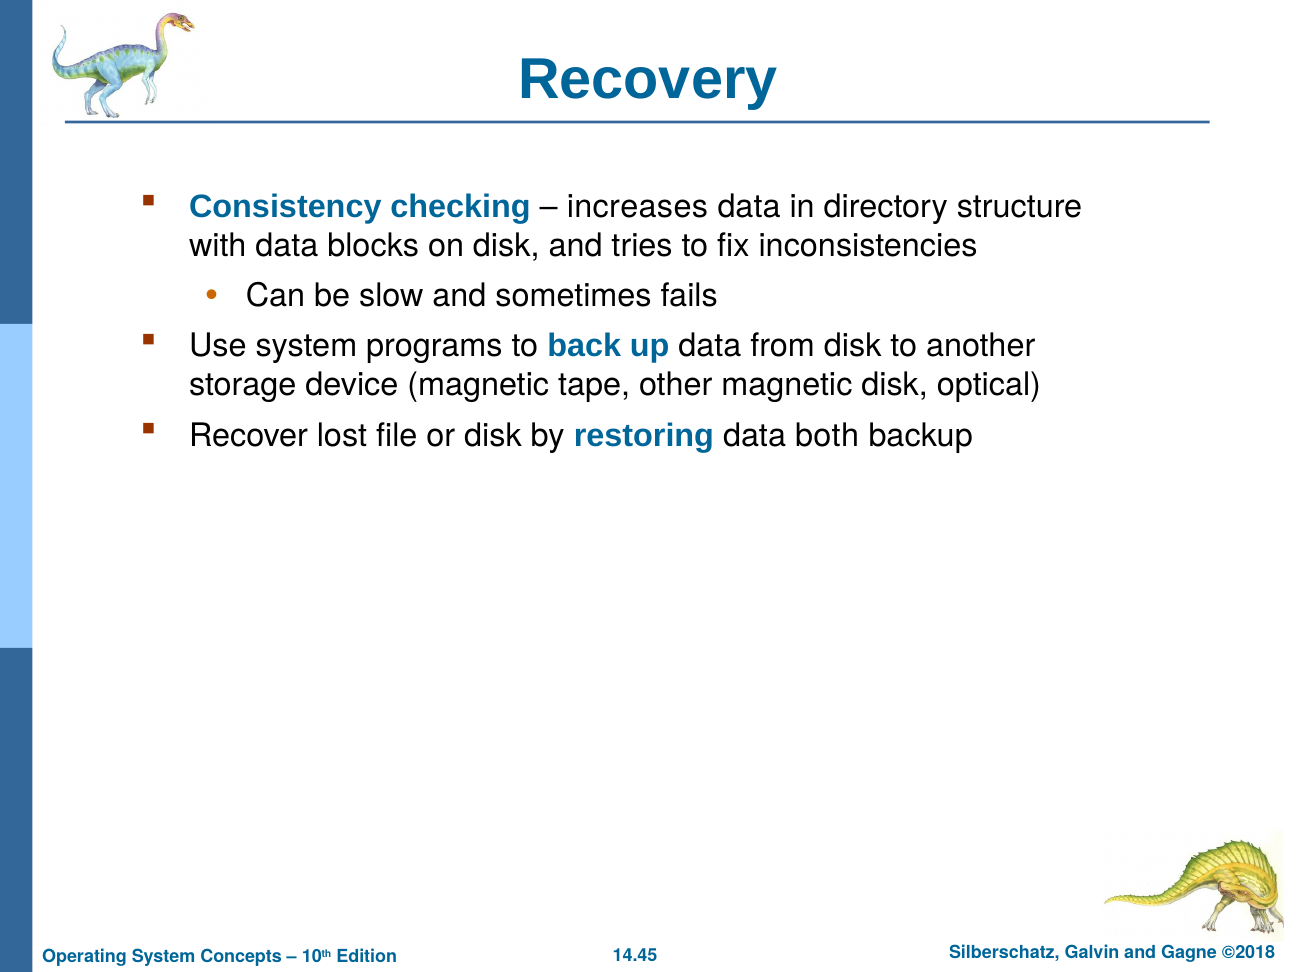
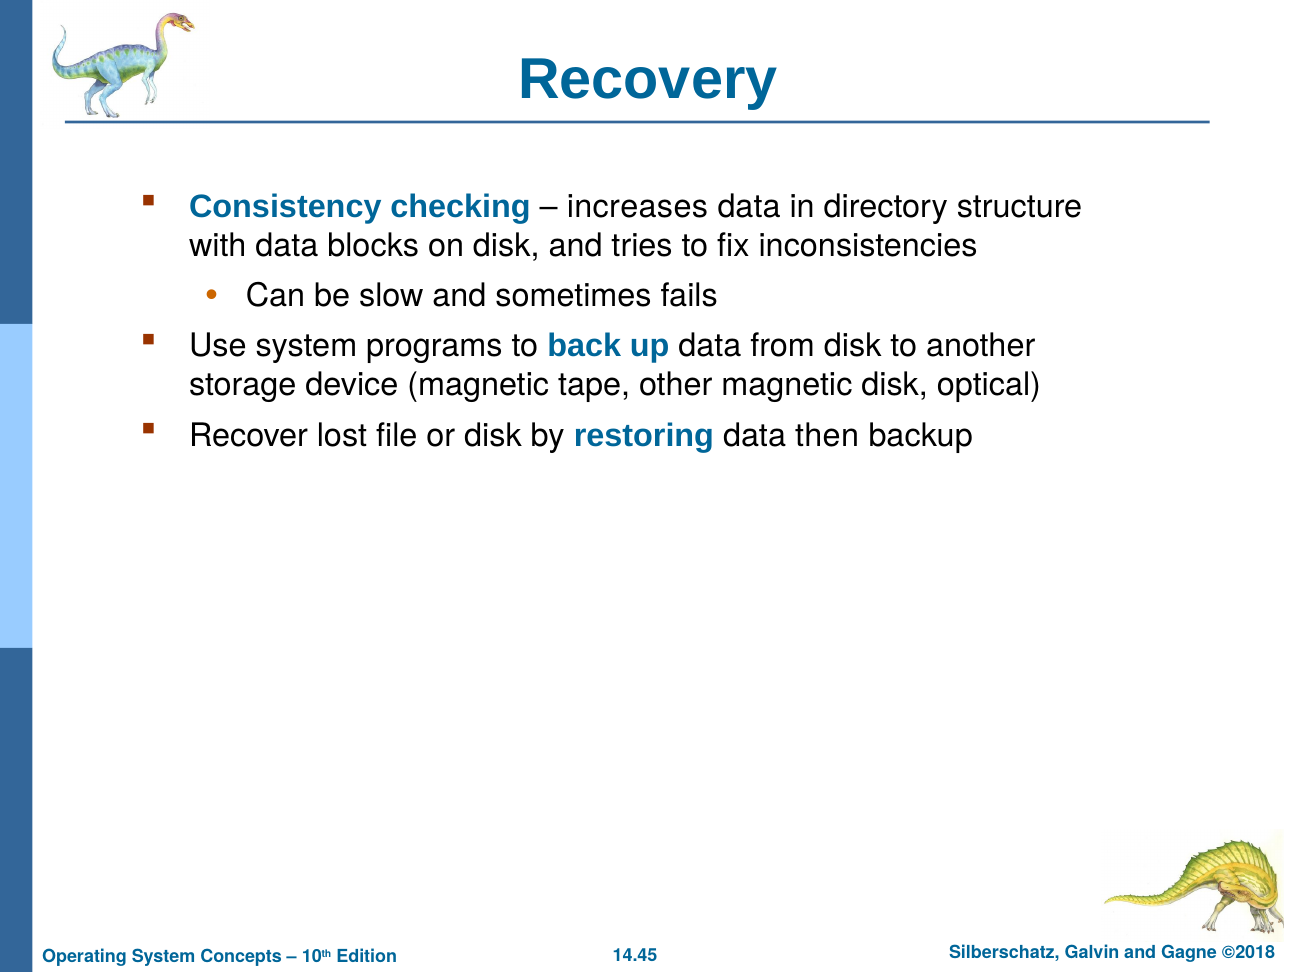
both: both -> then
